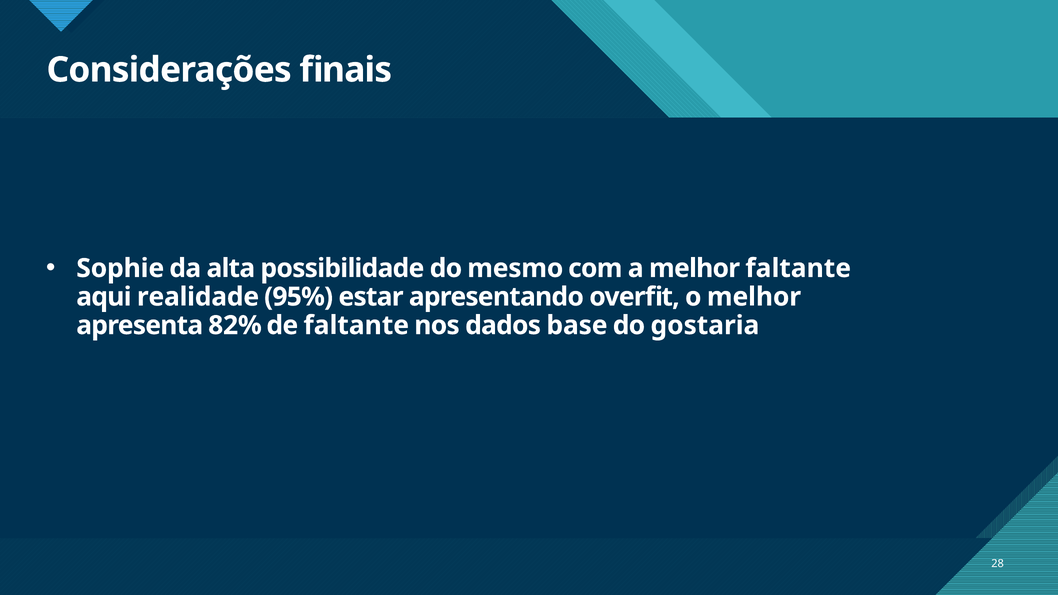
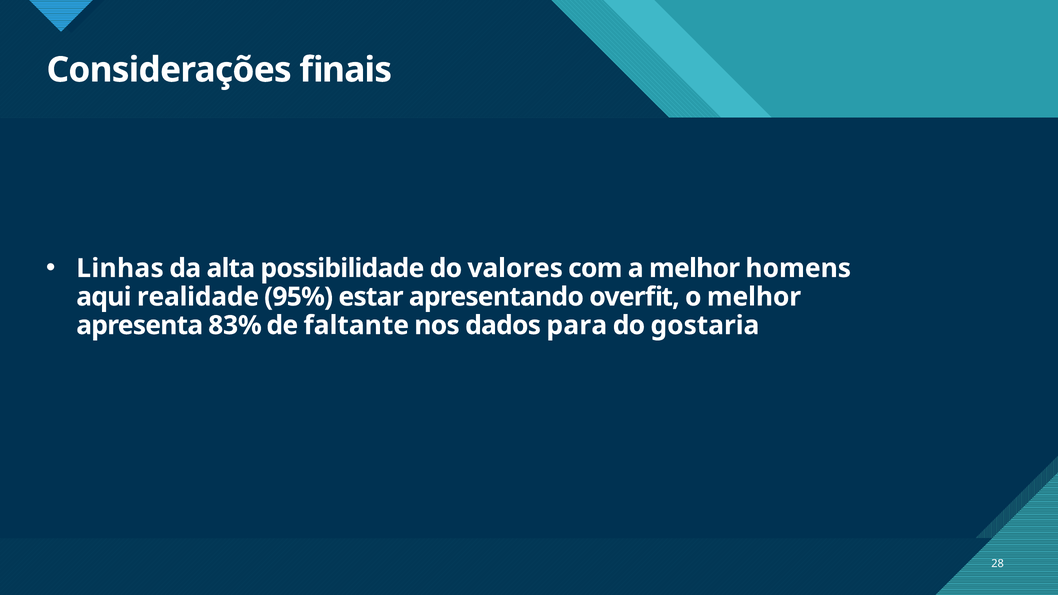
Sophie: Sophie -> Linhas
mesmo: mesmo -> valores
melhor faltante: faltante -> homens
82%: 82% -> 83%
dados base: base -> para
